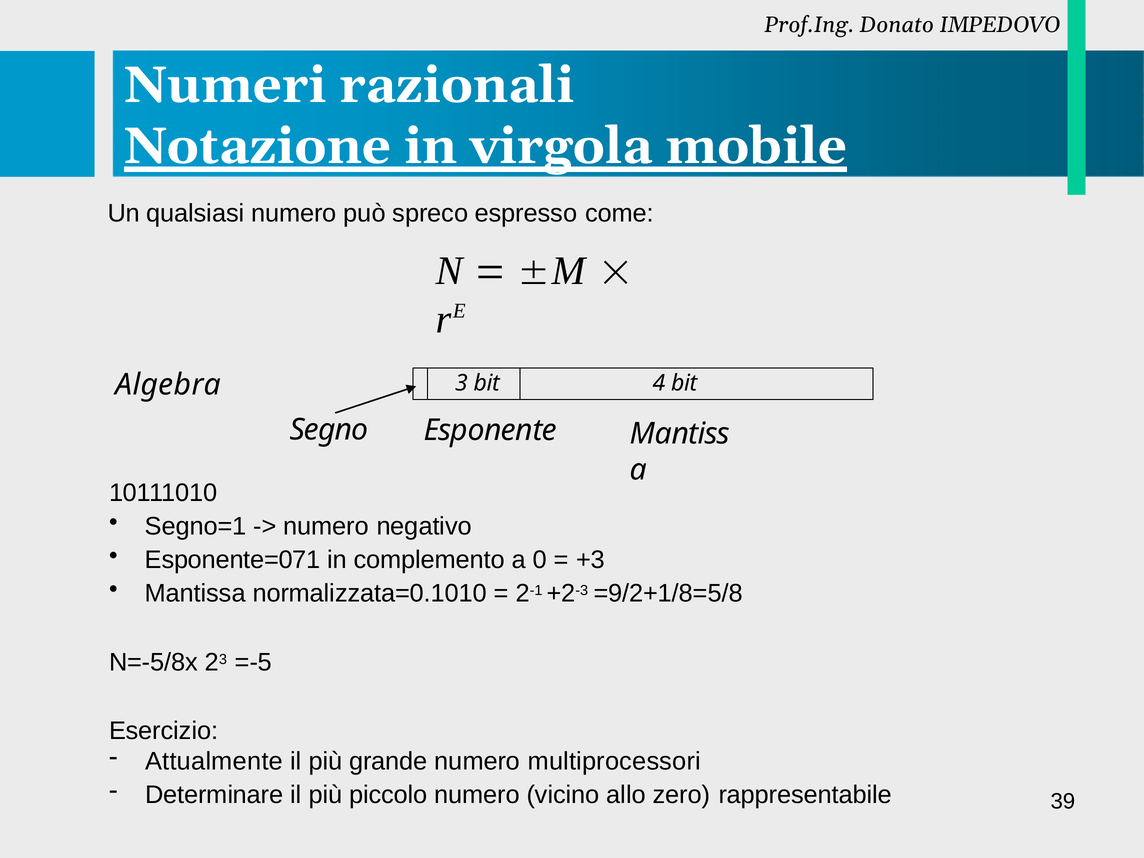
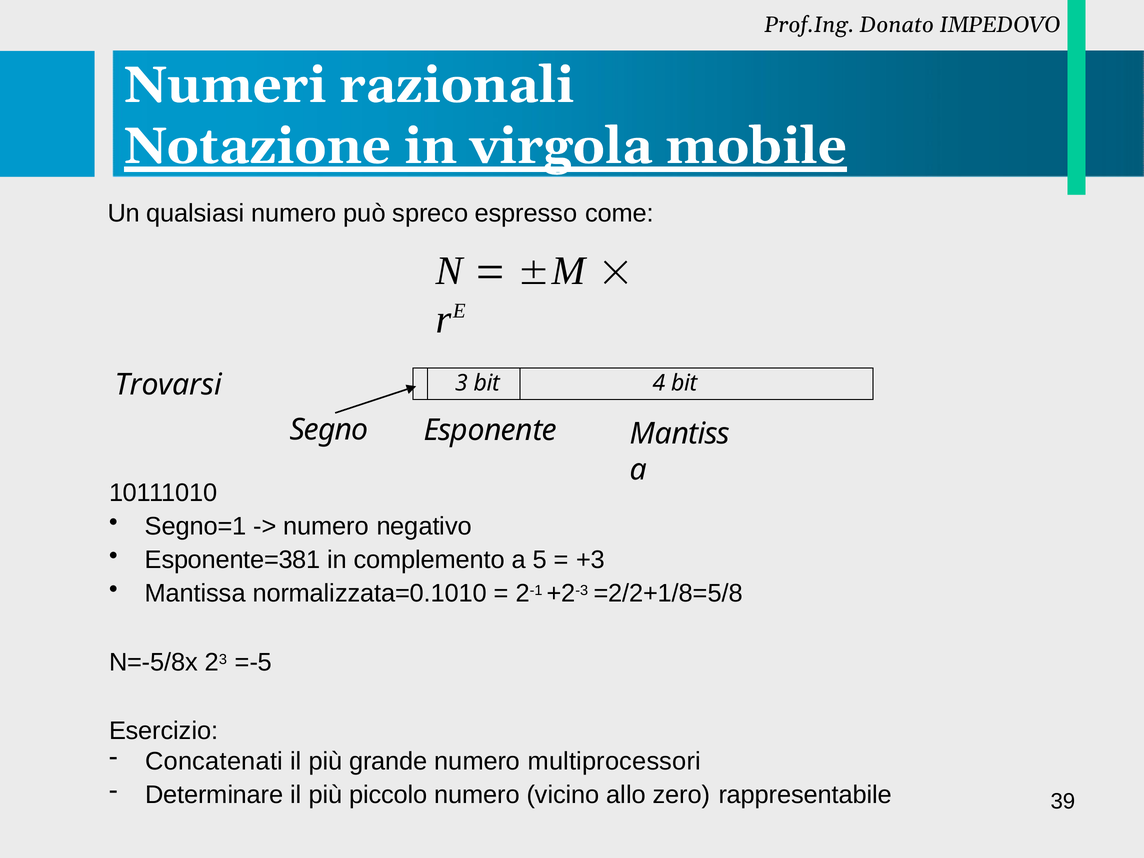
Algebra: Algebra -> Trovarsi
Esponente=071: Esponente=071 -> Esponente=381
0: 0 -> 5
=9/2+1/8=5/8: =9/2+1/8=5/8 -> =2/2+1/8=5/8
Attualmente: Attualmente -> Concatenati
